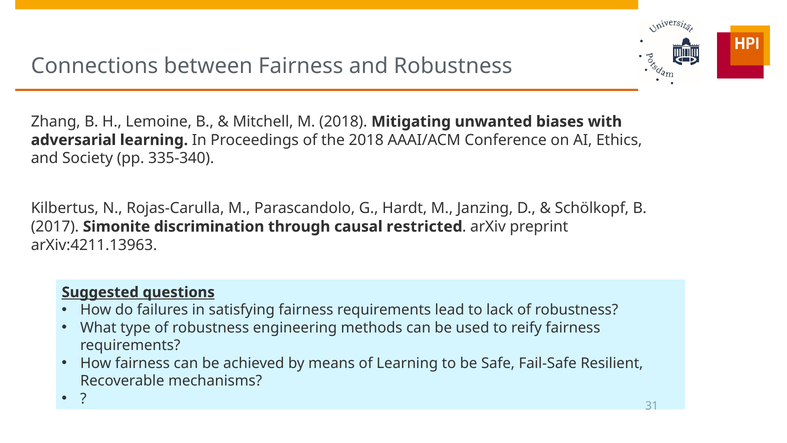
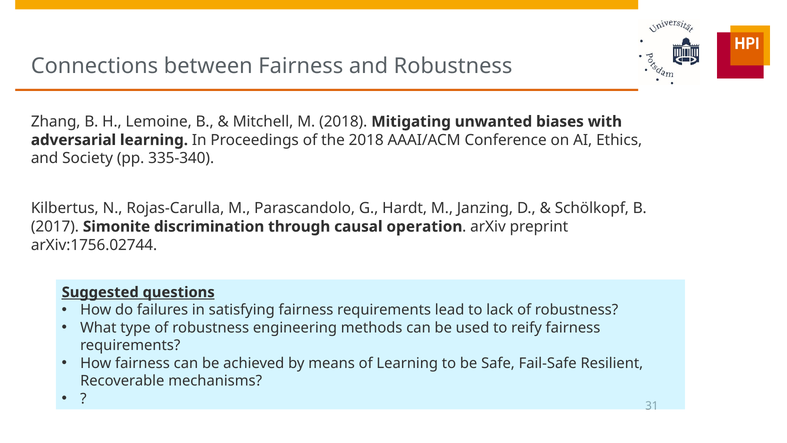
restricted: restricted -> operation
arXiv:4211.13963: arXiv:4211.13963 -> arXiv:1756.02744
